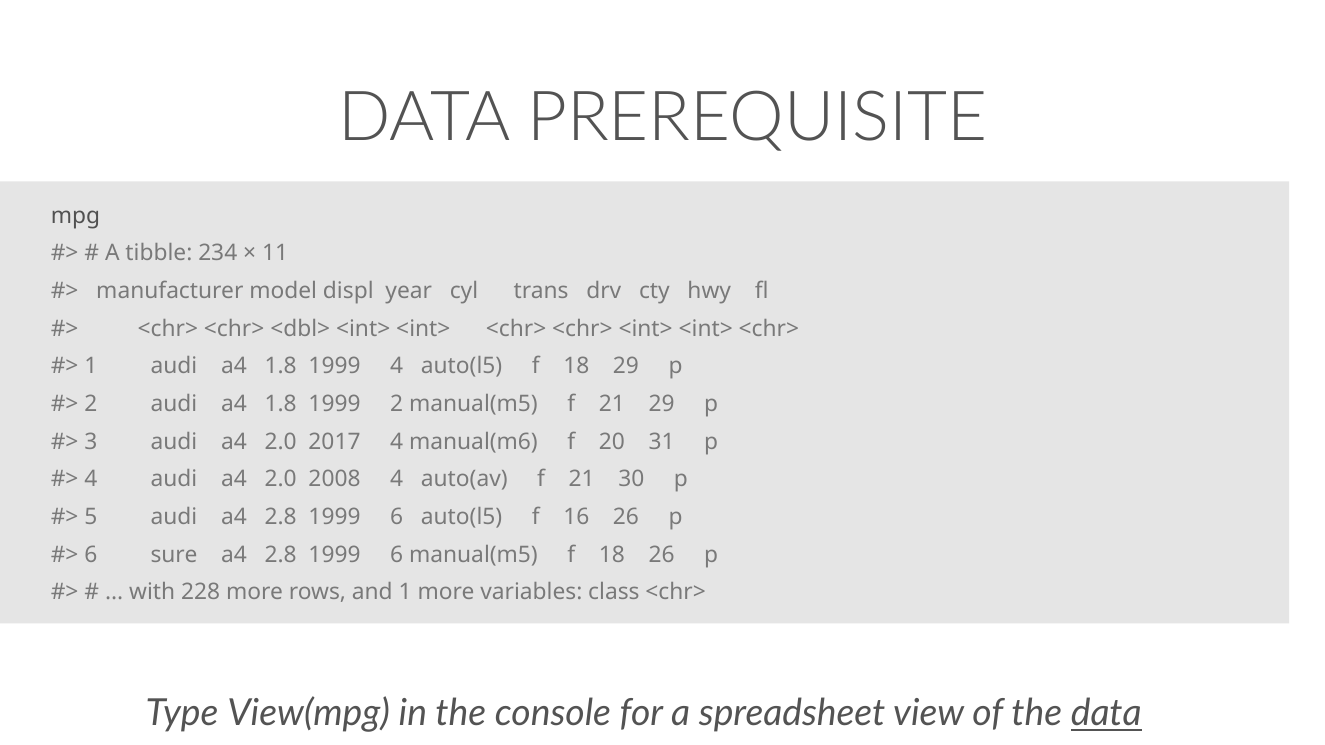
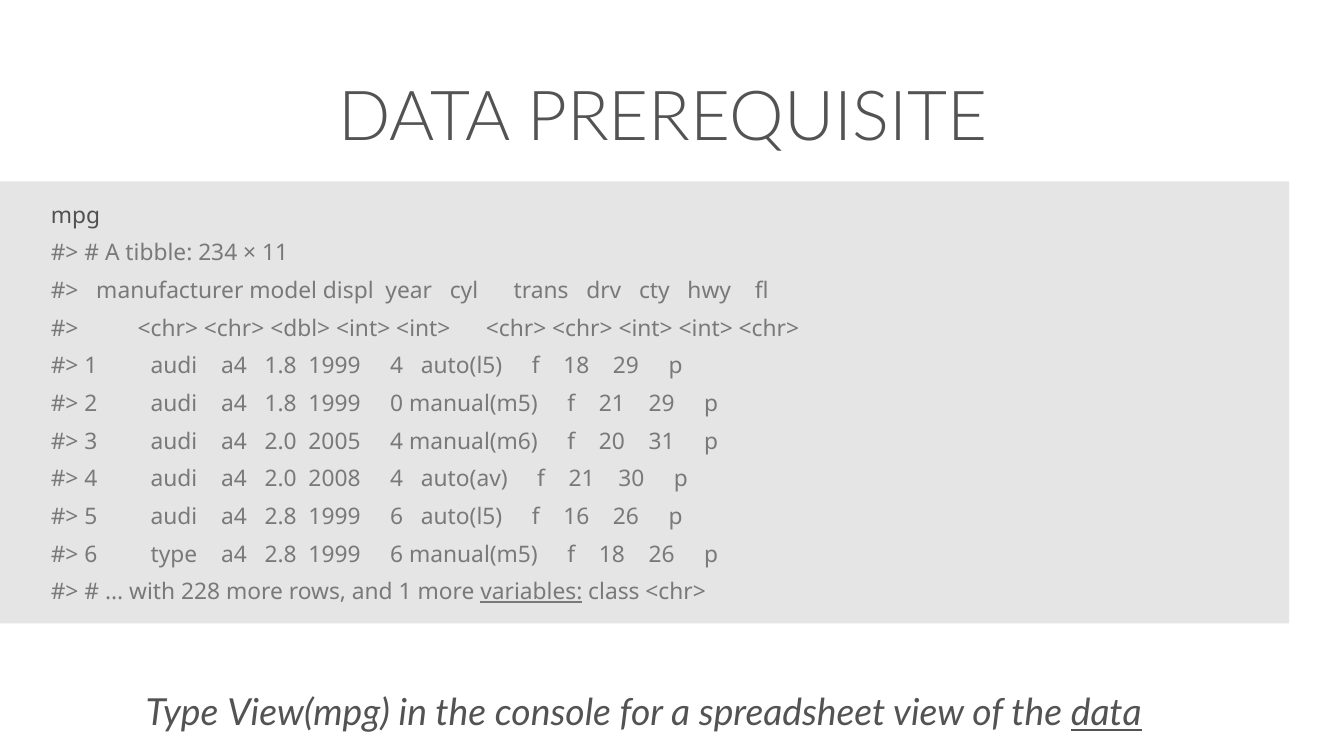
1999 2: 2 -> 0
2017: 2017 -> 2005
6 sure: sure -> type
variables underline: none -> present
